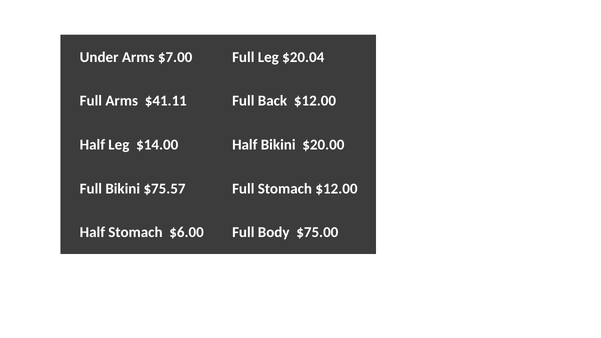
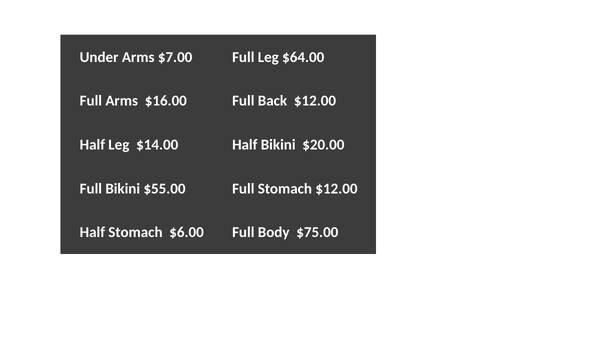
$20.04: $20.04 -> $64.00
$41.11: $41.11 -> $16.00
$75.57: $75.57 -> $55.00
